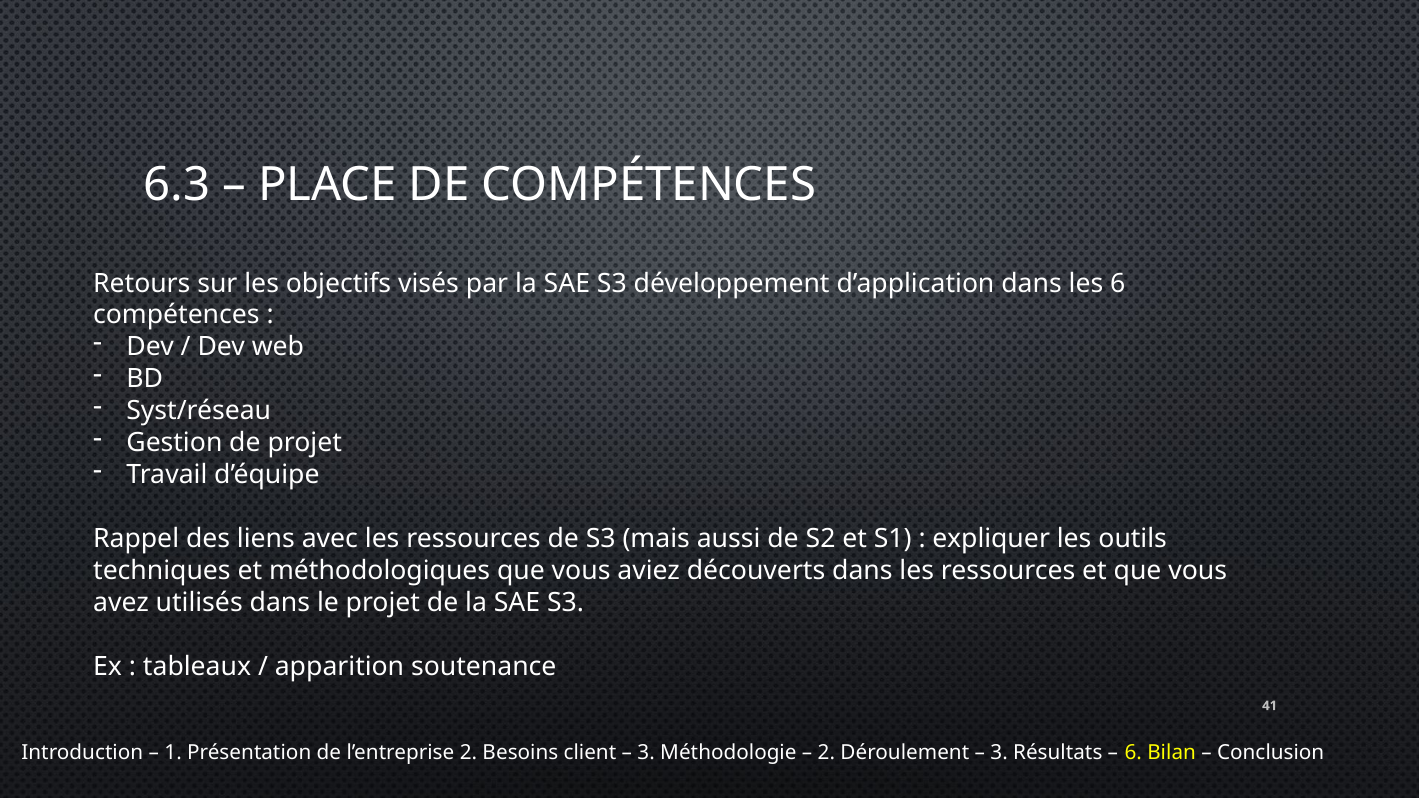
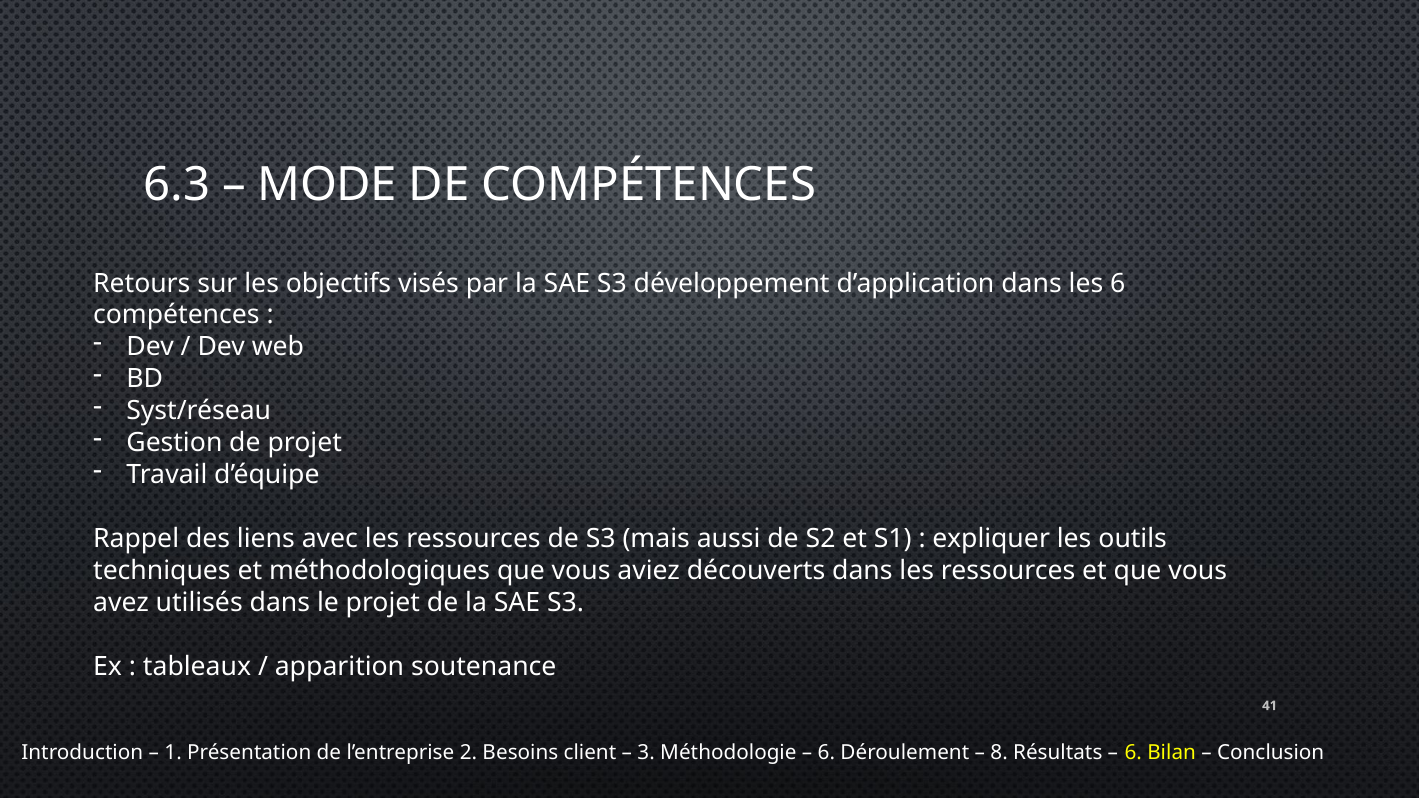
PLACE: PLACE -> MODE
2 at (826, 753): 2 -> 6
3 at (999, 753): 3 -> 8
